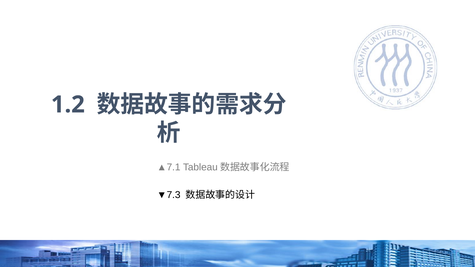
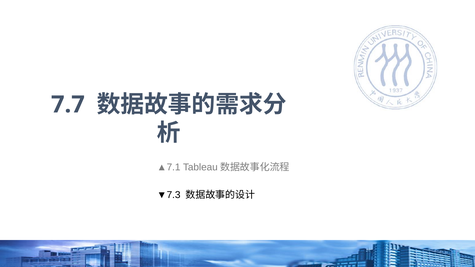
1.2: 1.2 -> 7.7
